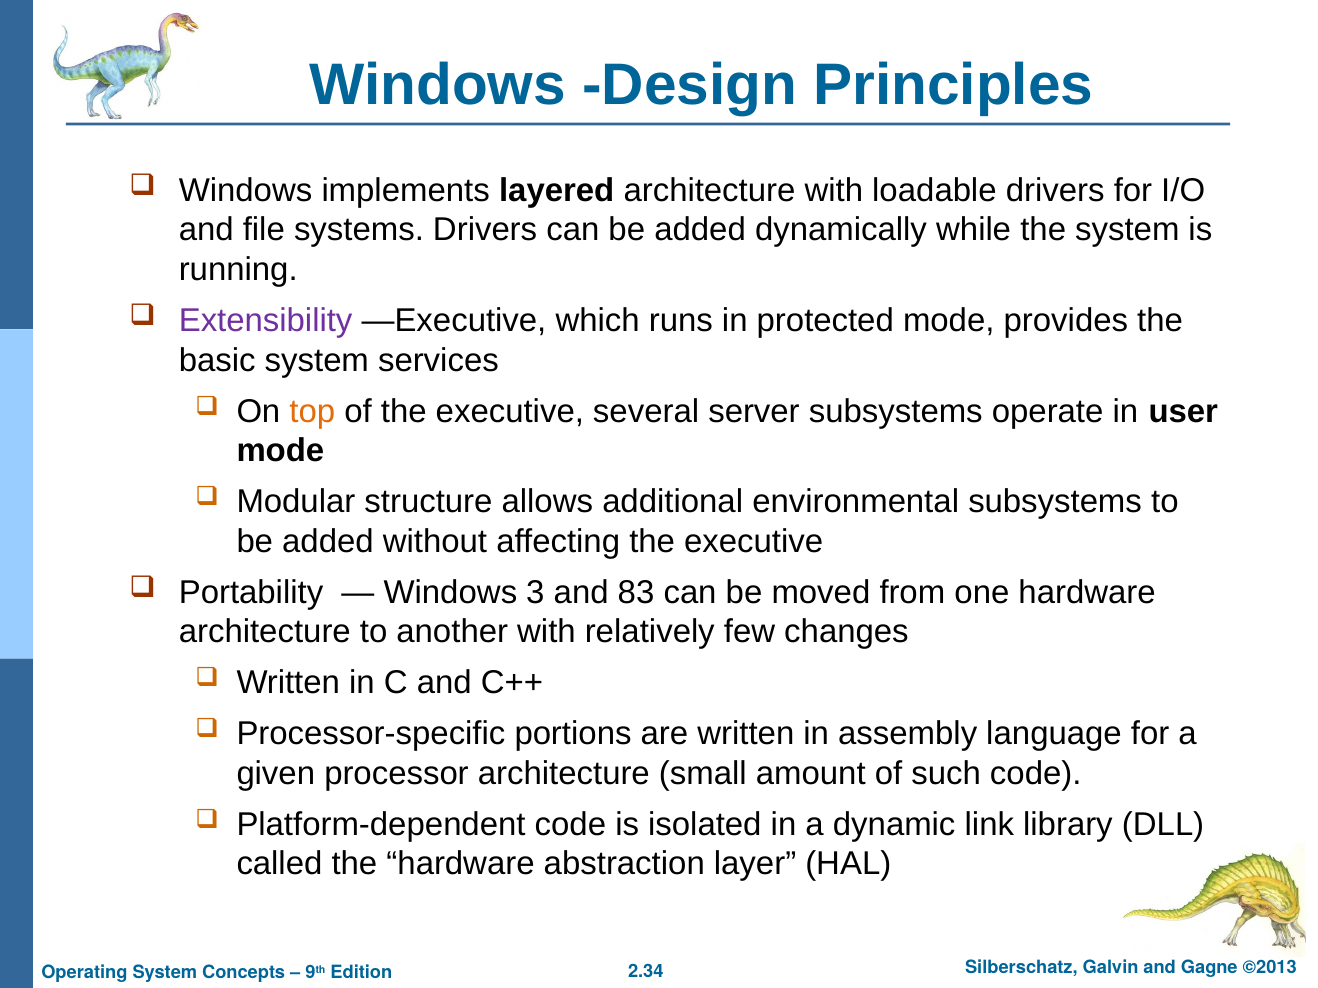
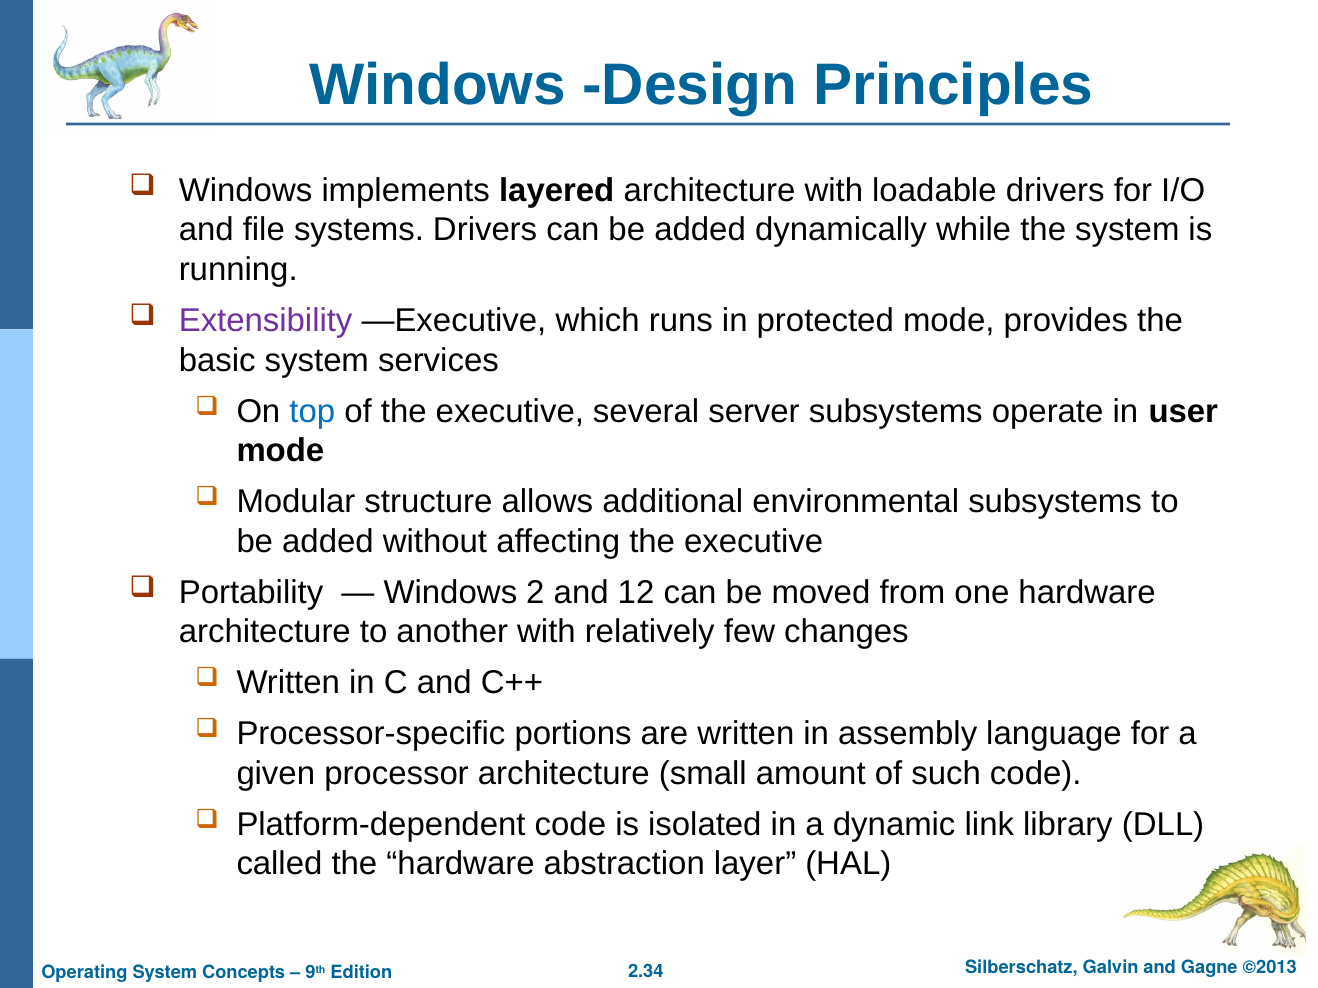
top colour: orange -> blue
3: 3 -> 2
83: 83 -> 12
